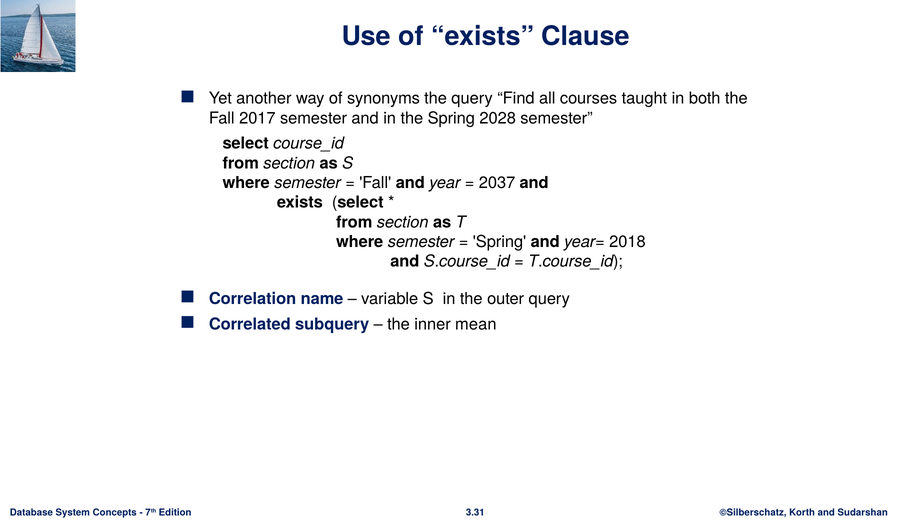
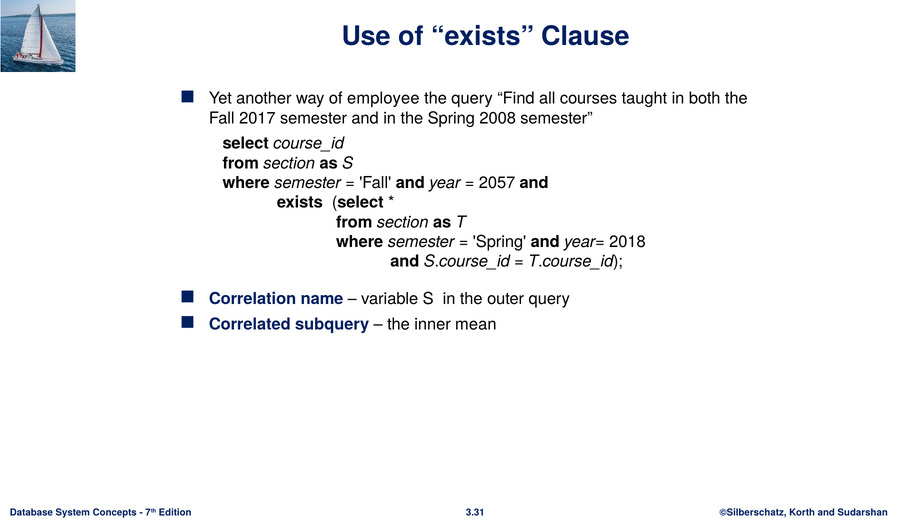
synonyms: synonyms -> employee
2028: 2028 -> 2008
2037: 2037 -> 2057
